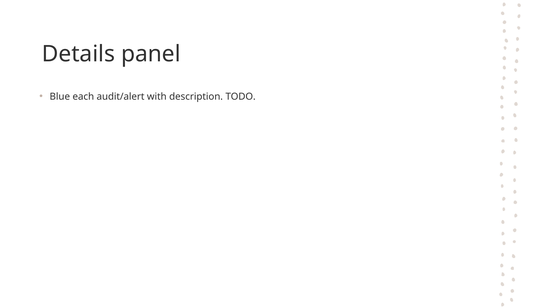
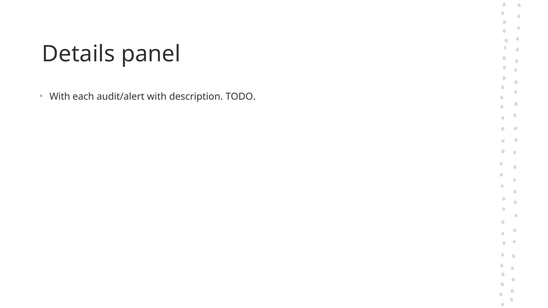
Blue at (60, 97): Blue -> With
